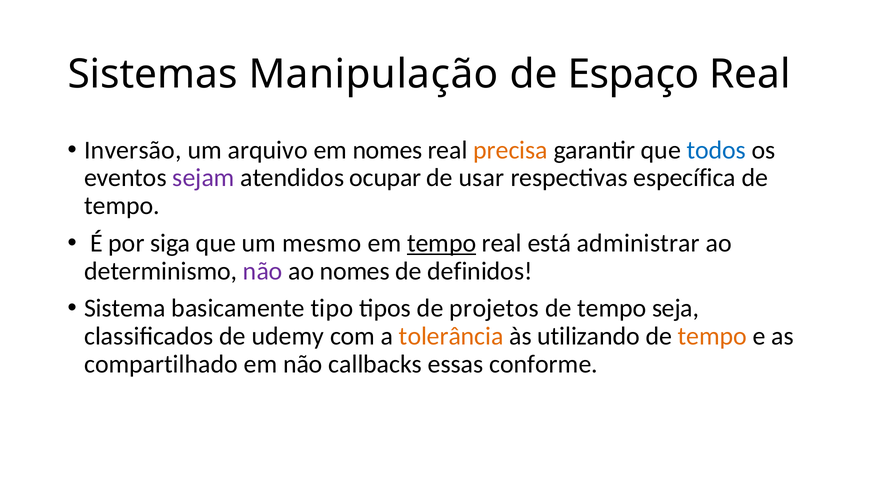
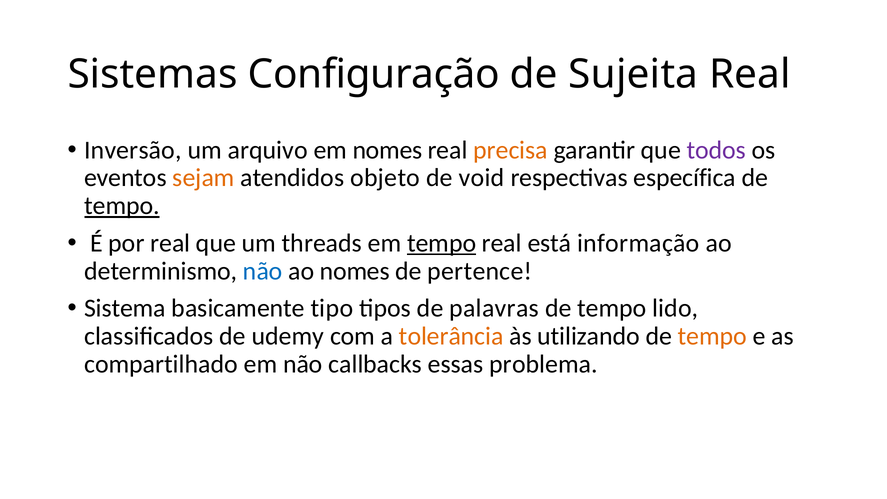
Manipulação: Manipulação -> Configuração
Espaço: Espaço -> Sujeita
todos colour: blue -> purple
sejam colour: purple -> orange
ocupar: ocupar -> objeto
usar: usar -> void
tempo at (122, 206) underline: none -> present
por siga: siga -> real
mesmo: mesmo -> threads
administrar: administrar -> informação
não at (263, 271) colour: purple -> blue
definidos: definidos -> pertence
projetos: projetos -> palavras
seja: seja -> lido
conforme: conforme -> problema
